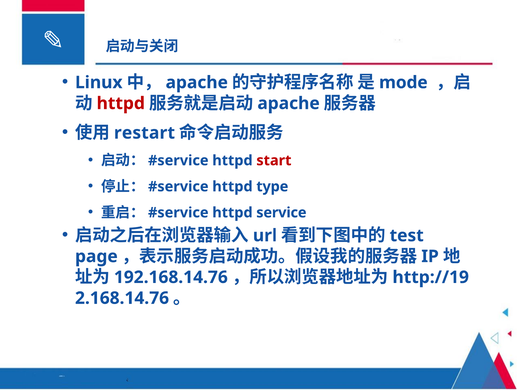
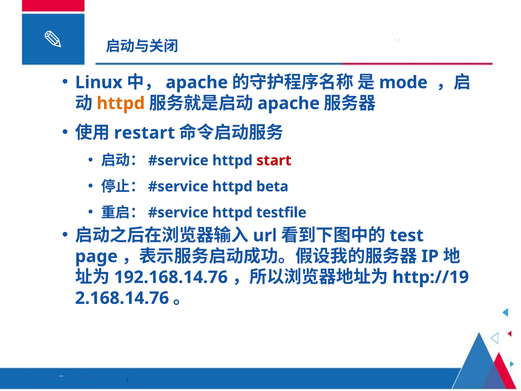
httpd at (121, 103) colour: red -> orange
type: type -> beta
service: service -> testfile
